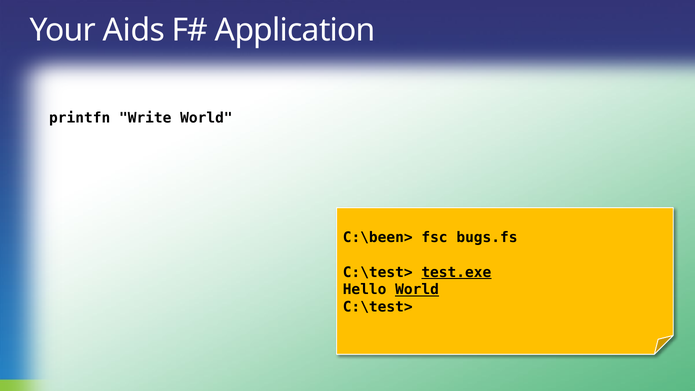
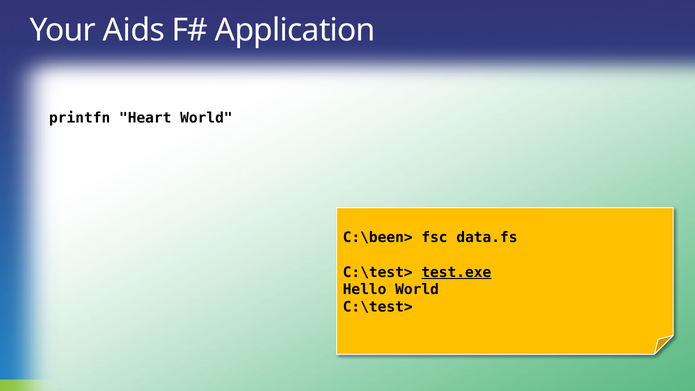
Write: Write -> Heart
bugs.fs: bugs.fs -> data.fs
World at (417, 290) underline: present -> none
